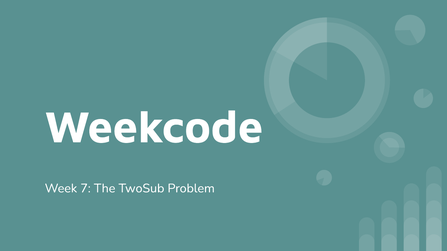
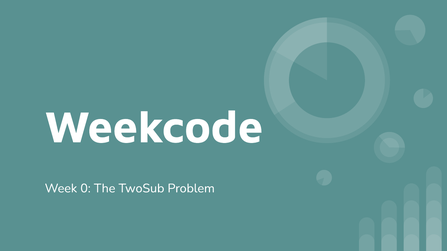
7: 7 -> 0
